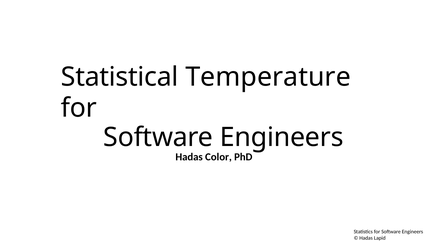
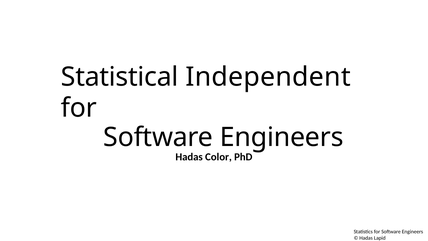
Temperature: Temperature -> Independent
